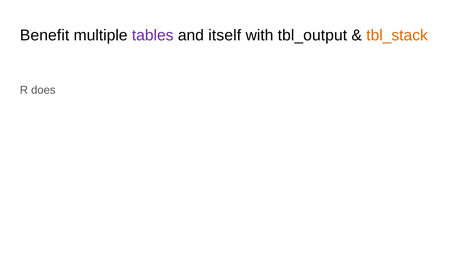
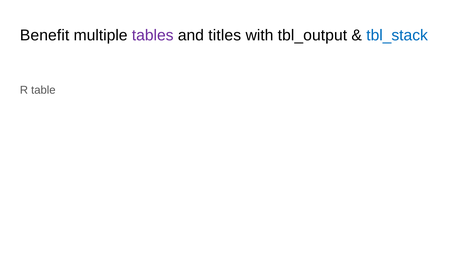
itself: itself -> titles
tbl_stack colour: orange -> blue
does: does -> table
